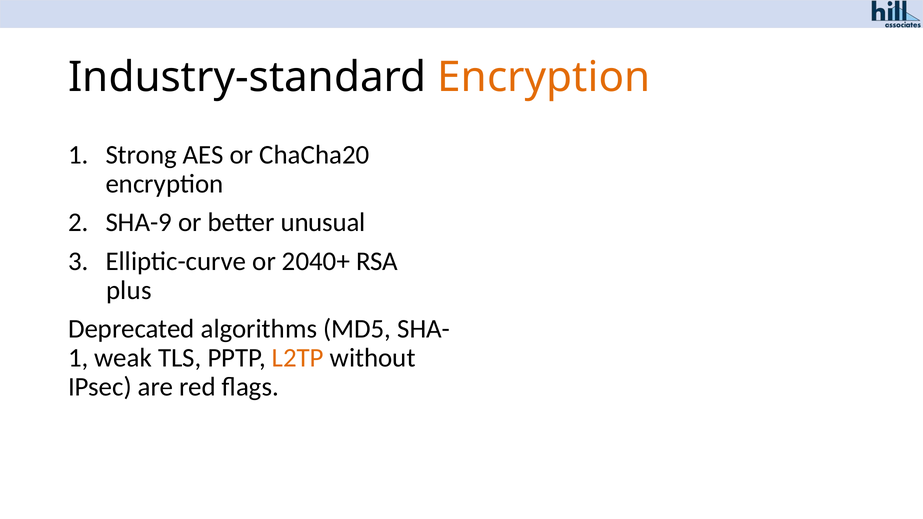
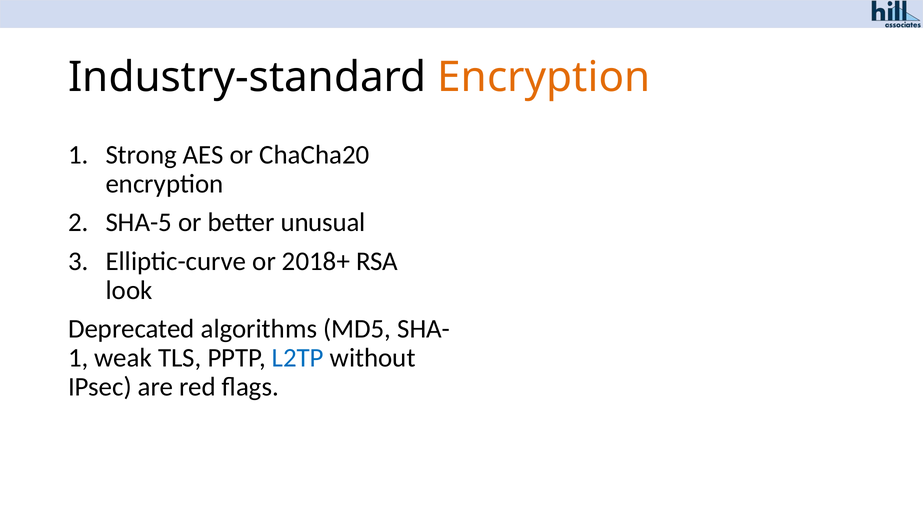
SHA-9: SHA-9 -> SHA-5
2040+: 2040+ -> 2018+
plus: plus -> look
L2TP colour: orange -> blue
